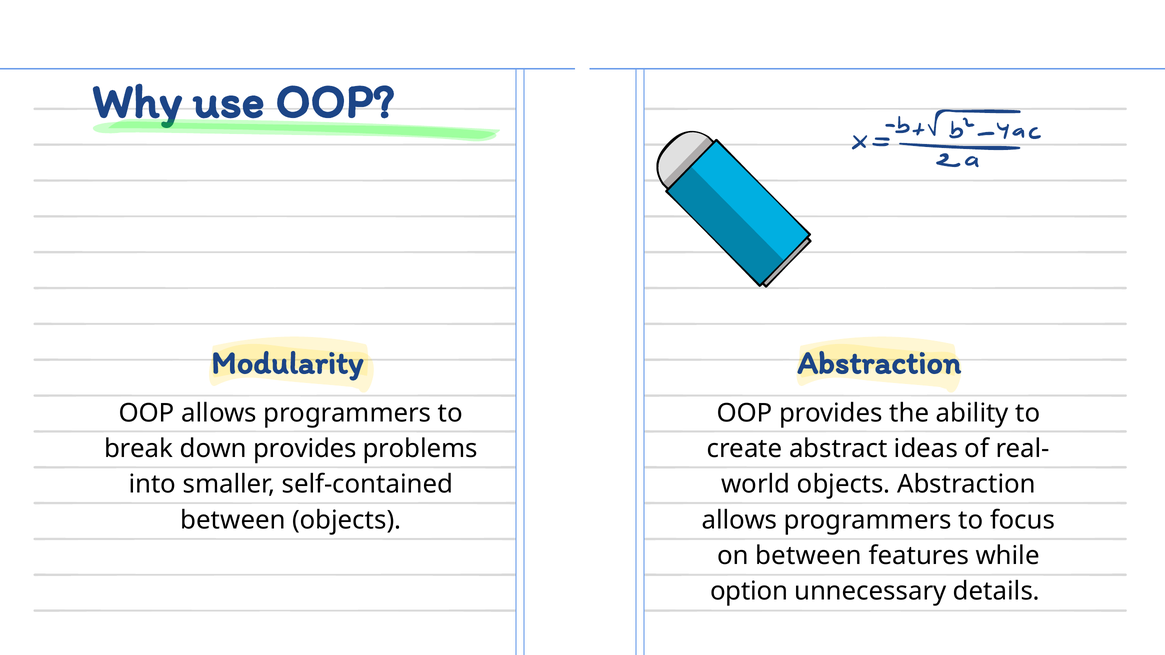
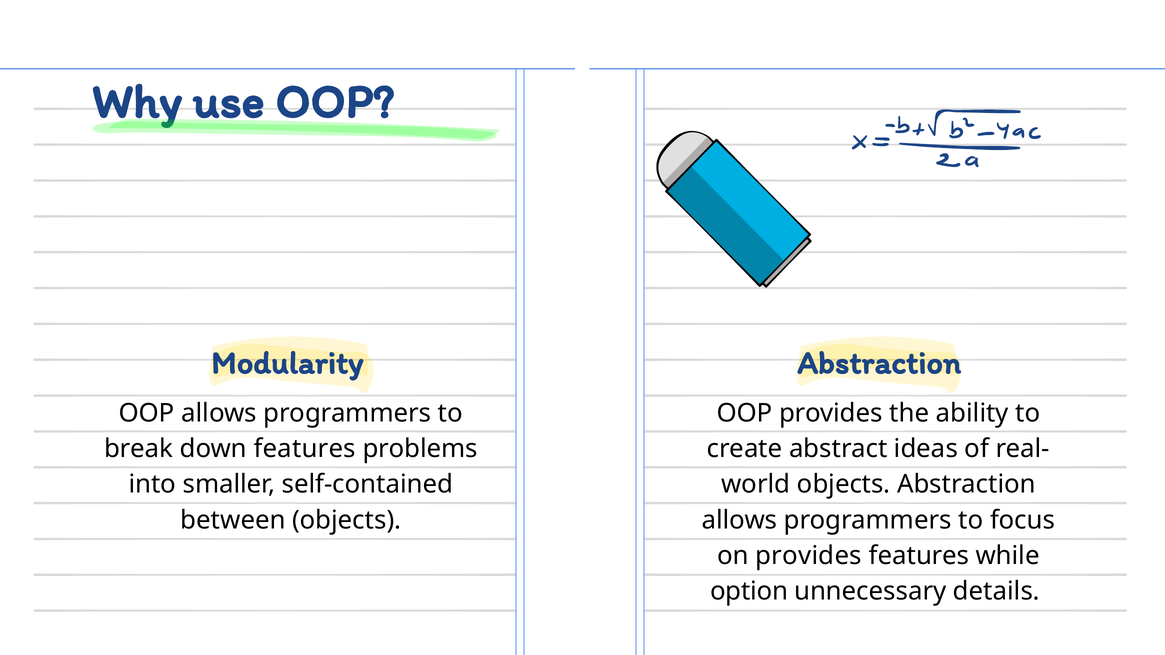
down provides: provides -> features
on between: between -> provides
